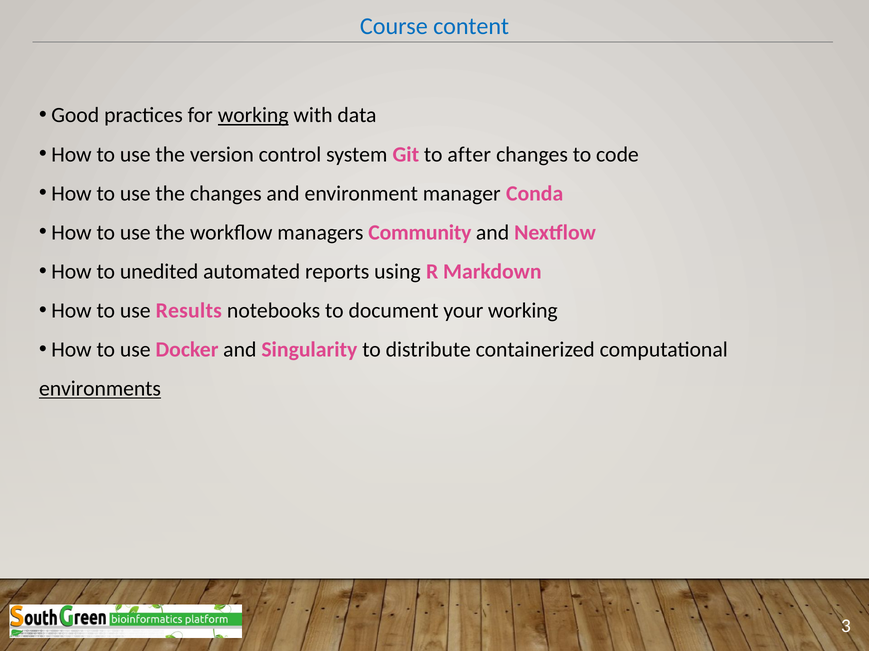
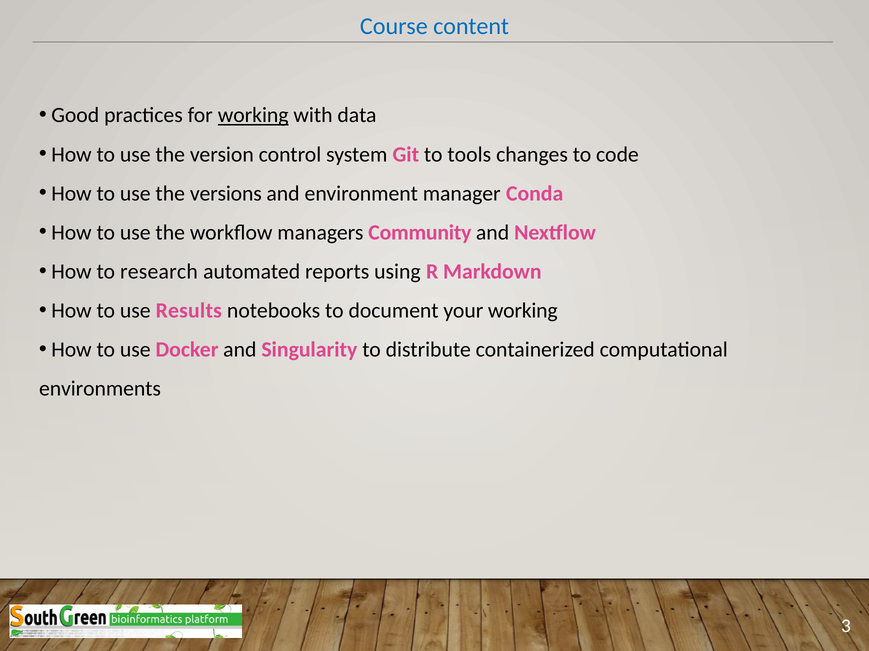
after: after -> tools
the changes: changes -> versions
unedited: unedited -> research
environments underline: present -> none
